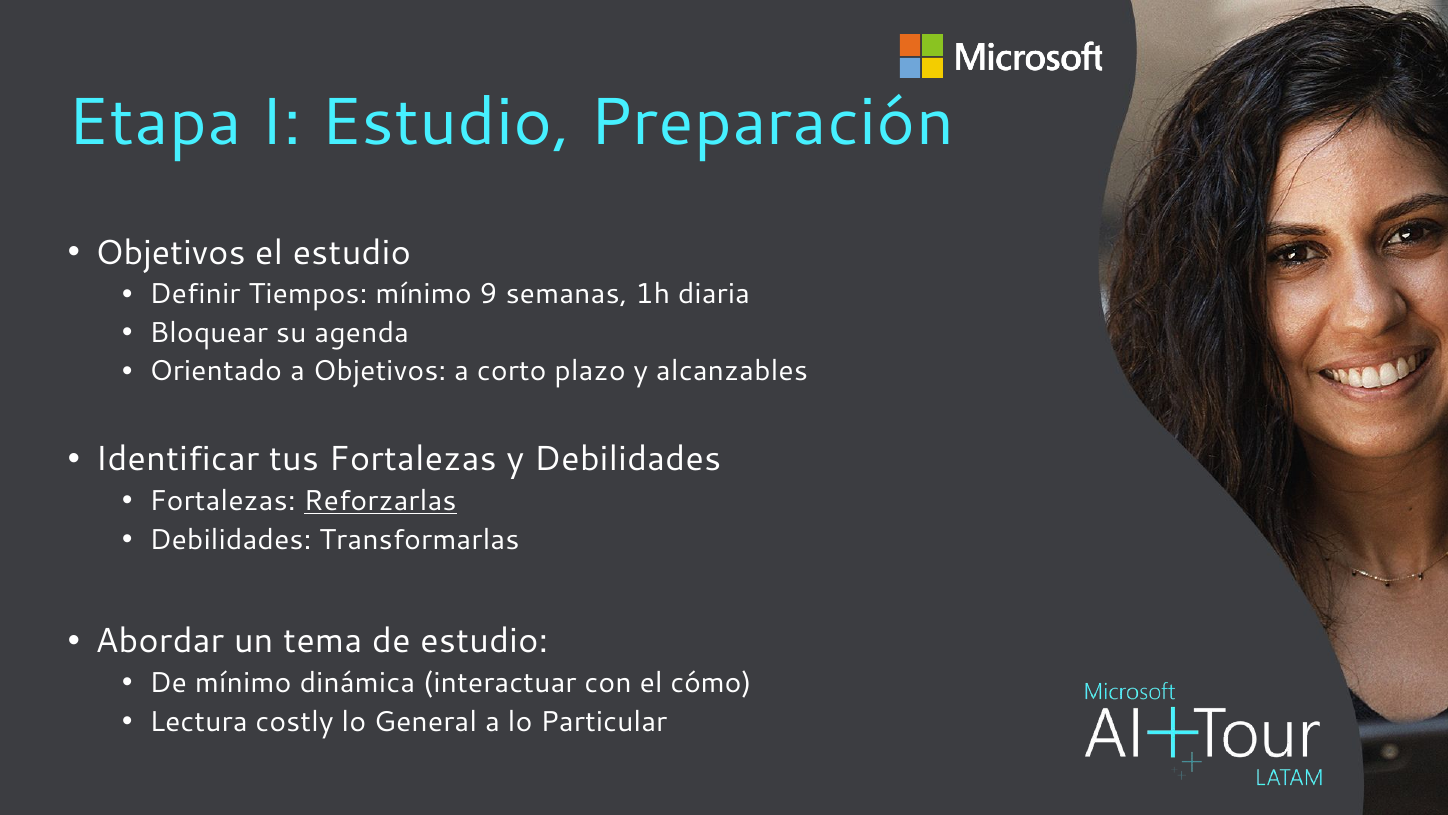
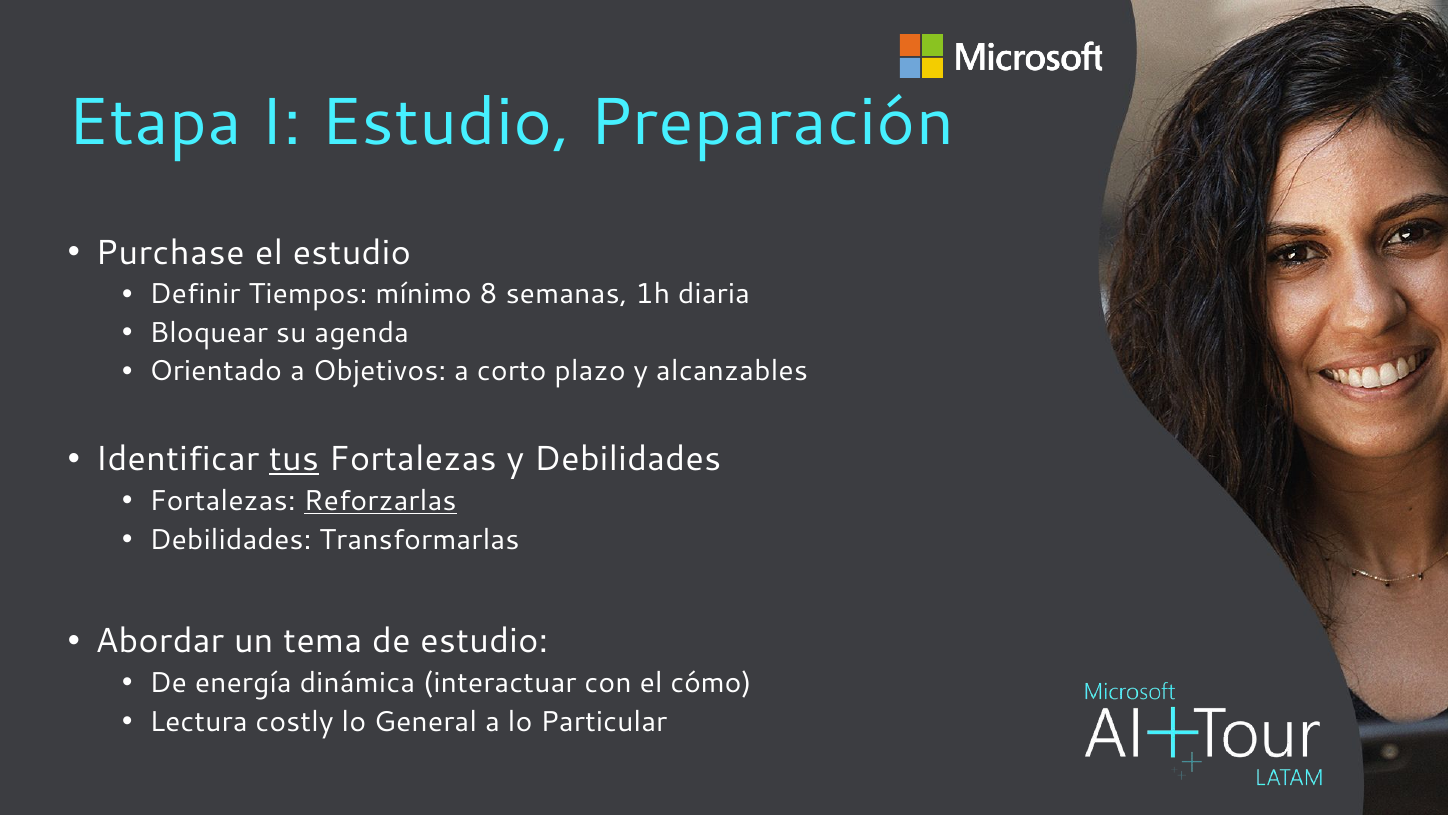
Objetivos at (170, 253): Objetivos -> Purchase
9: 9 -> 8
tus underline: none -> present
De mínimo: mínimo -> energía
